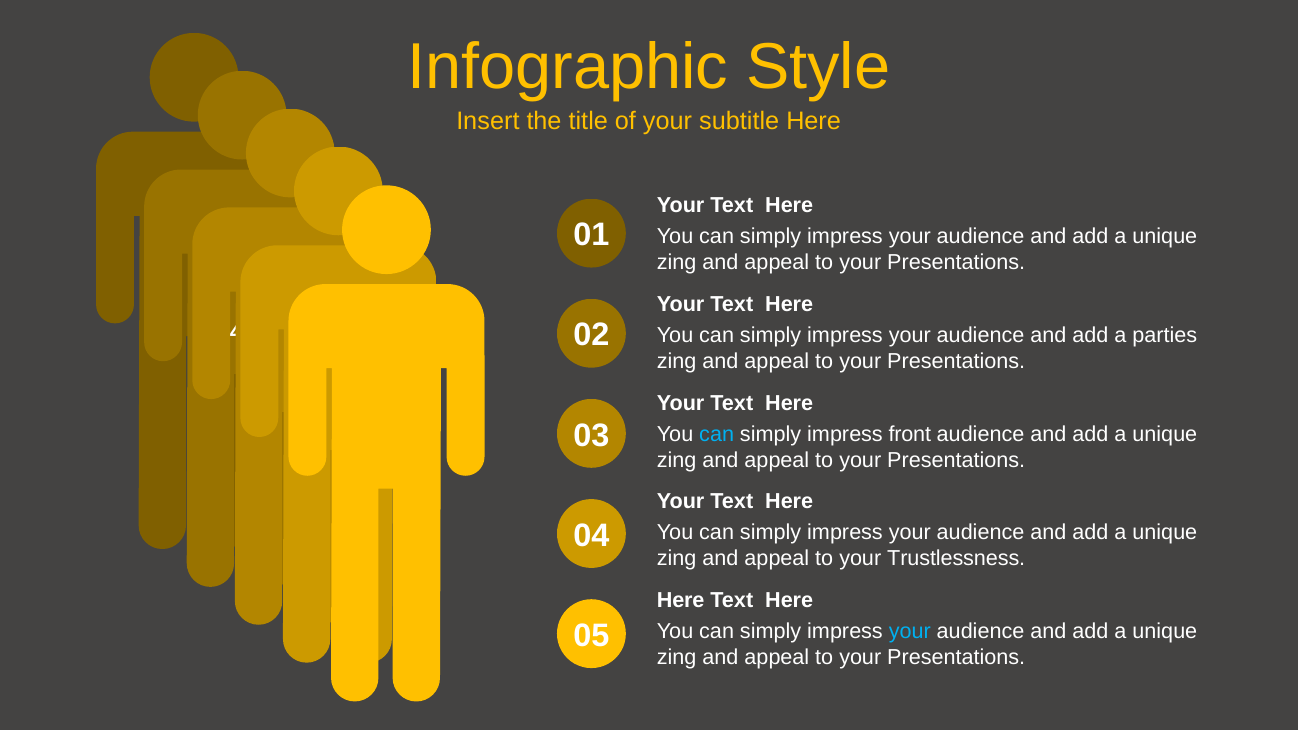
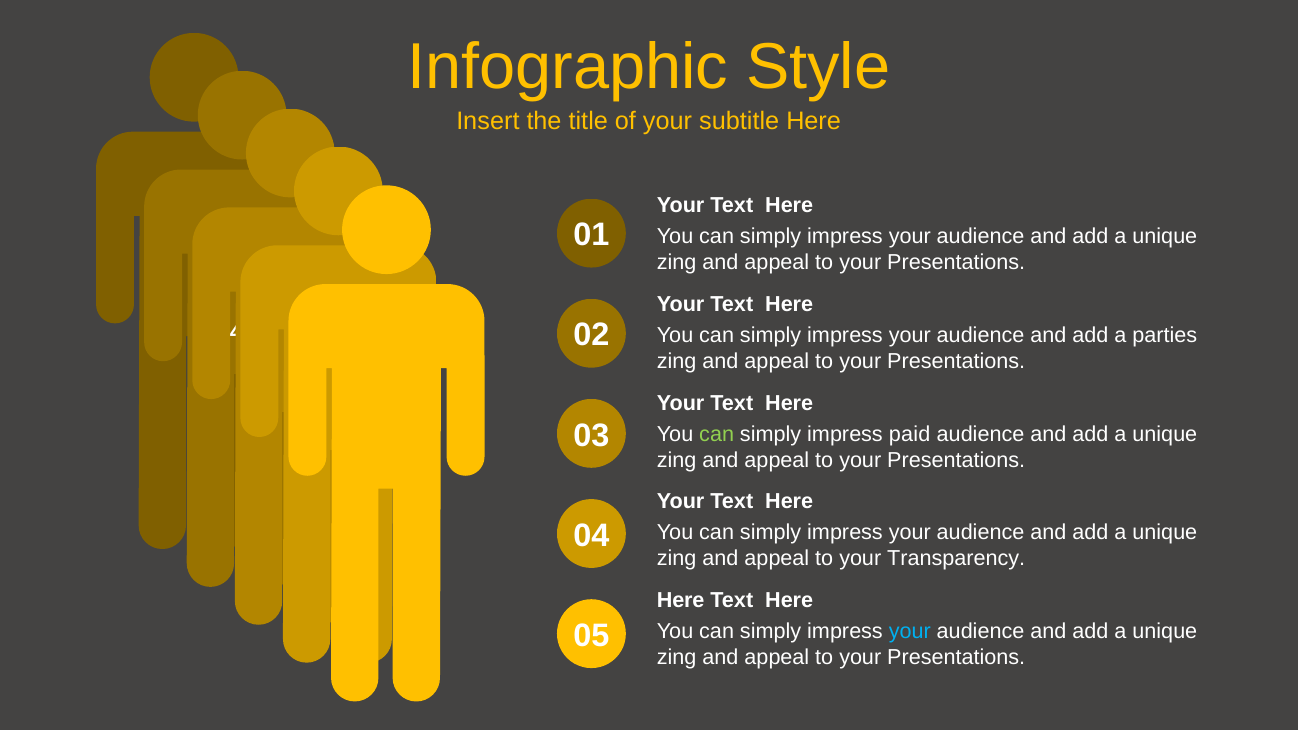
can at (717, 434) colour: light blue -> light green
front: front -> paid
Trustlessness: Trustlessness -> Transparency
